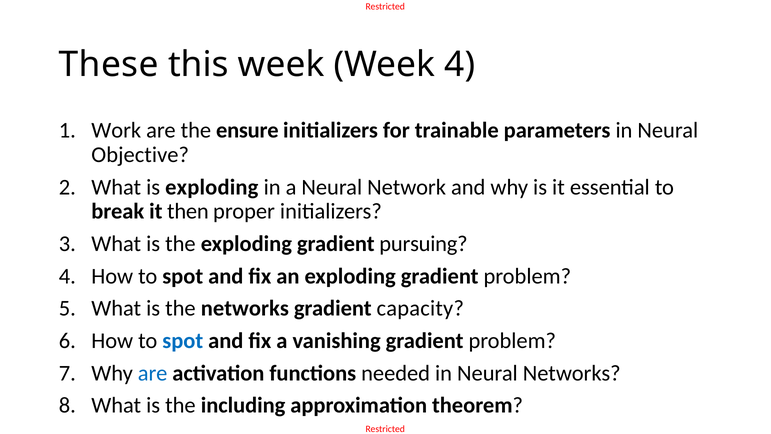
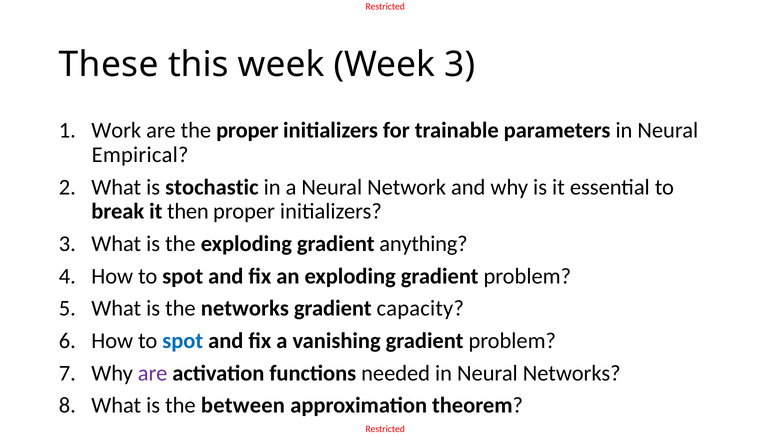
Week 4: 4 -> 3
the ensure: ensure -> proper
Objective: Objective -> Empirical
is exploding: exploding -> stochastic
pursuing: pursuing -> anything
are at (153, 373) colour: blue -> purple
including: including -> between
